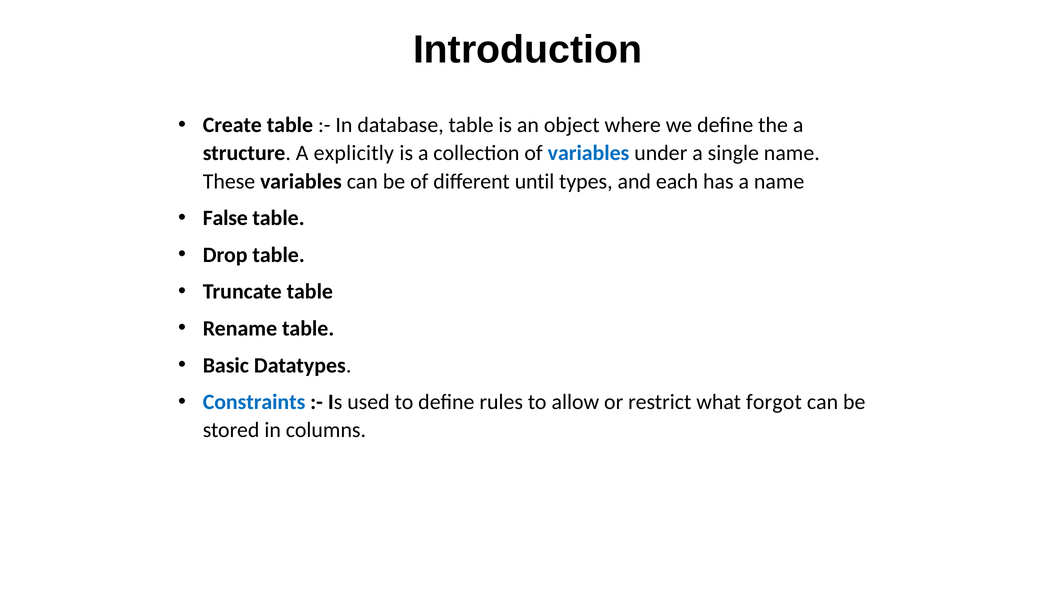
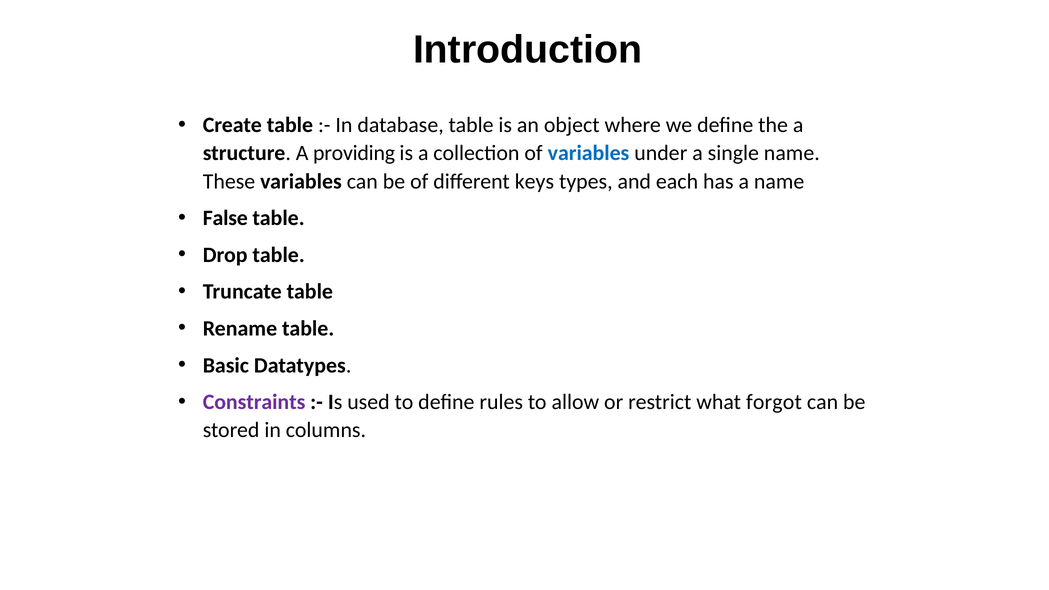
explicitly: explicitly -> providing
until: until -> keys
Constraints colour: blue -> purple
